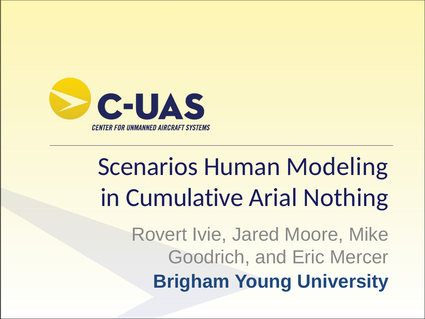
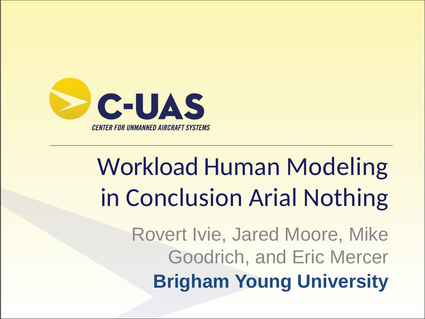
Scenarios: Scenarios -> Workload
Cumulative: Cumulative -> Conclusion
